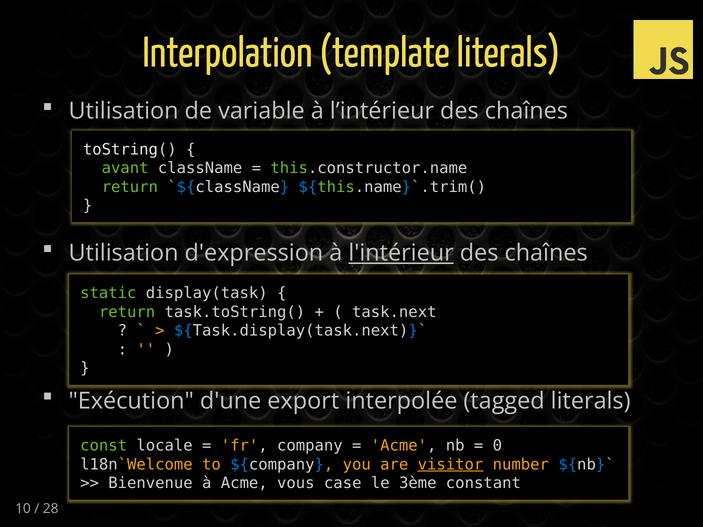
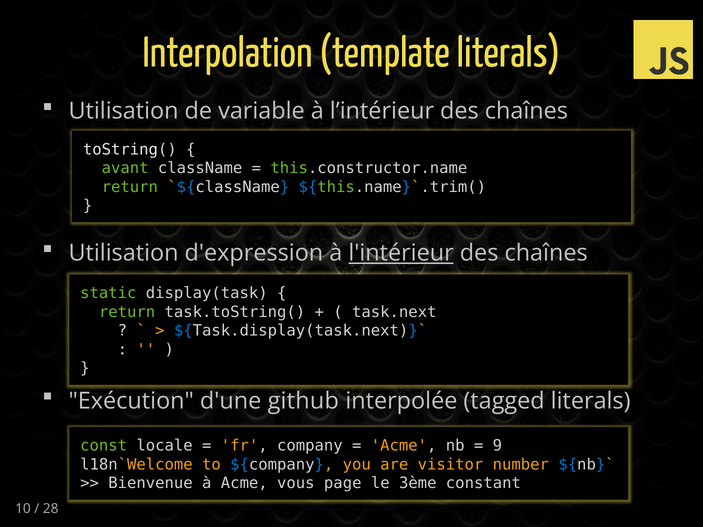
export: export -> github
0: 0 -> 9
visitor underline: present -> none
case: case -> page
